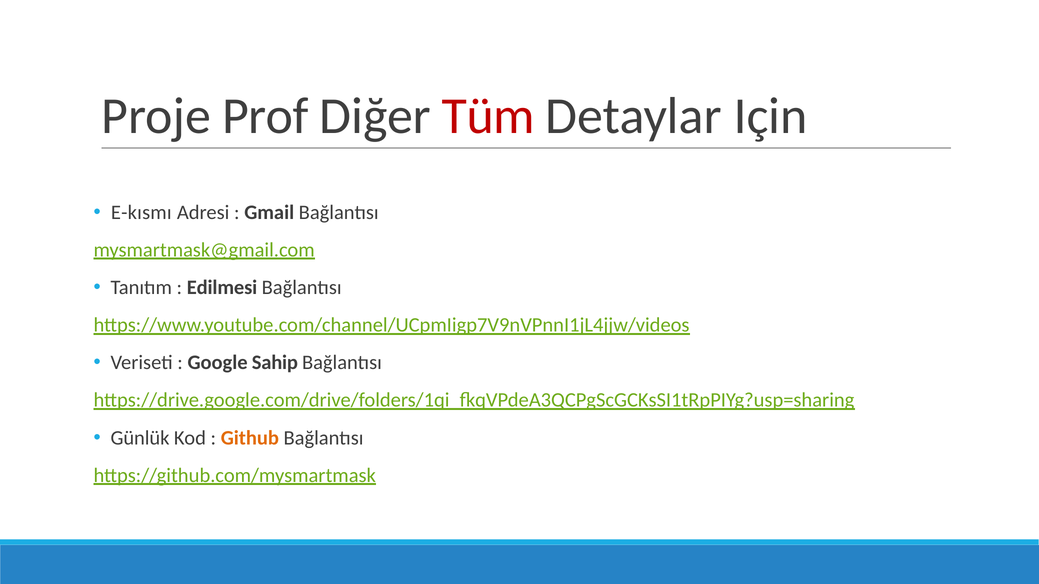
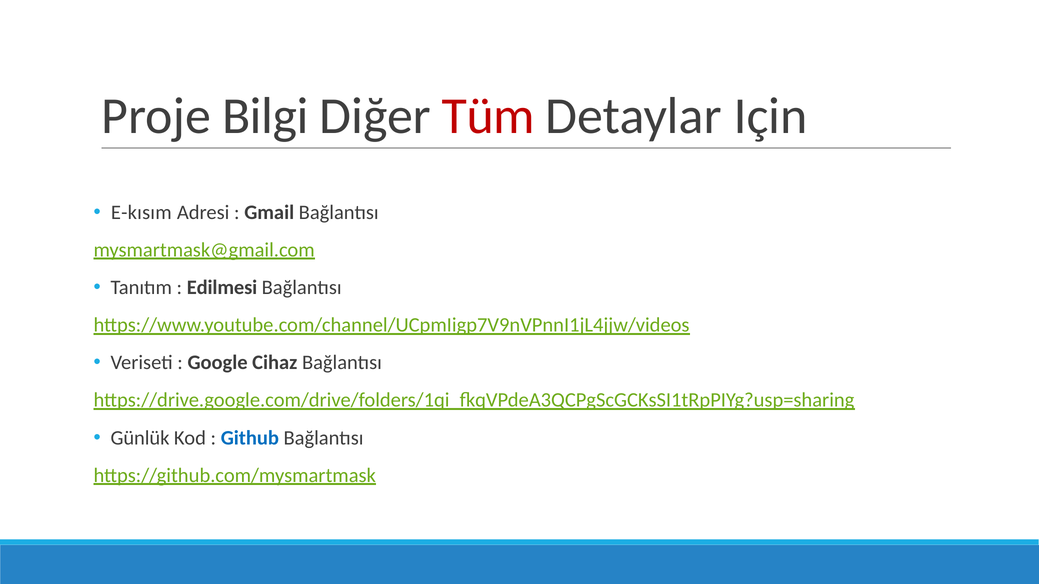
Prof: Prof -> Bilgi
E-kısmı: E-kısmı -> E-kısım
Sahip: Sahip -> Cihaz
Github colour: orange -> blue
